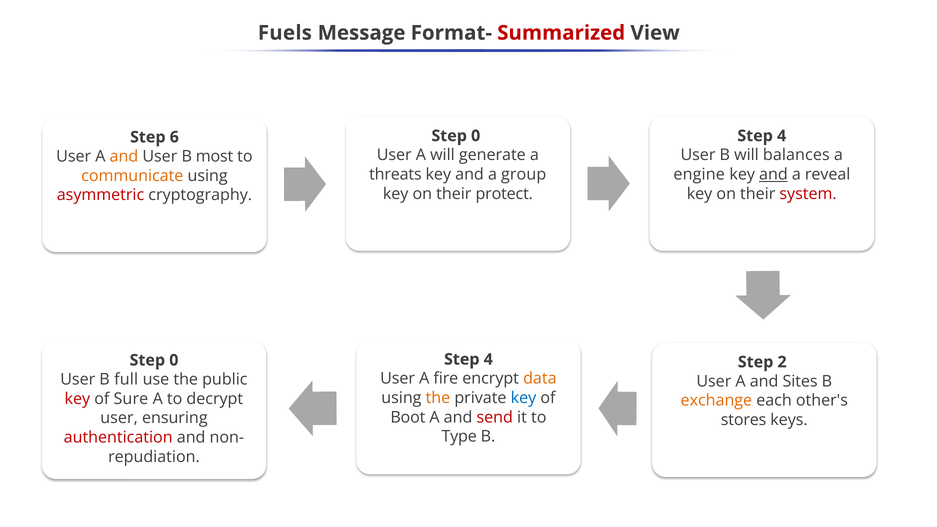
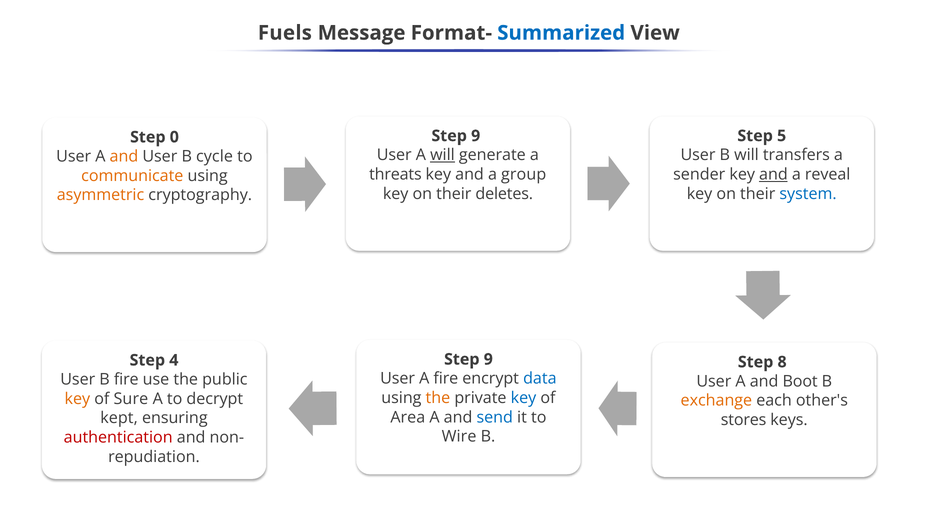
Summarized colour: red -> blue
0 at (476, 136): 0 -> 9
4 at (782, 136): 4 -> 5
6: 6 -> 0
will at (442, 155) underline: none -> present
balances: balances -> transfers
most: most -> cycle
engine: engine -> sender
protect: protect -> deletes
system colour: red -> blue
asymmetric colour: red -> orange
4 at (488, 359): 4 -> 9
0 at (174, 360): 0 -> 4
2: 2 -> 8
data colour: orange -> blue
B full: full -> fire
Sites: Sites -> Boot
key at (77, 399) colour: red -> orange
Boot: Boot -> Area
send colour: red -> blue
user at (119, 418): user -> kept
Type: Type -> Wire
